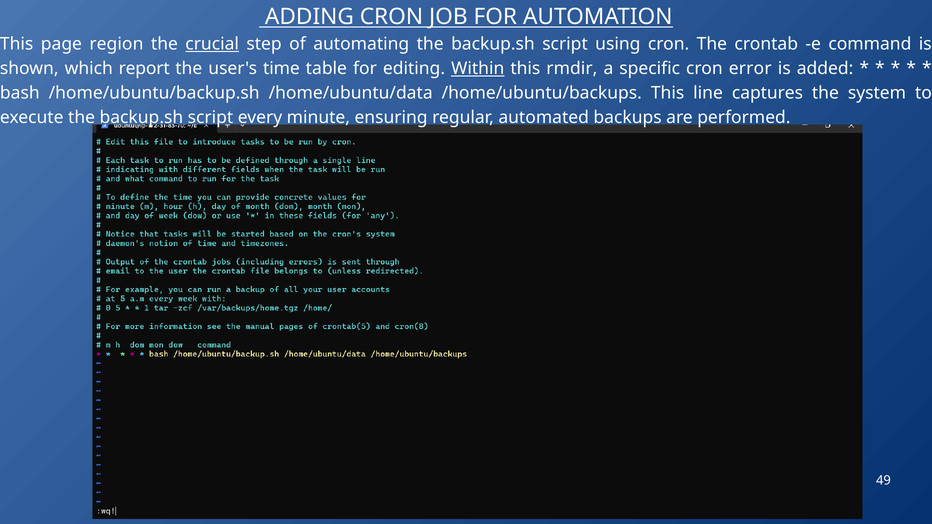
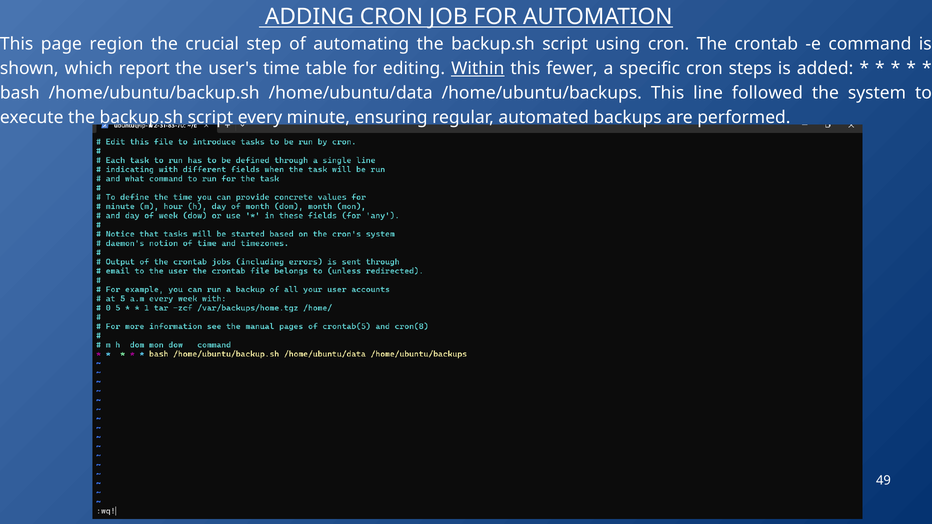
crucial underline: present -> none
rmdir: rmdir -> fewer
error: error -> steps
captures: captures -> followed
